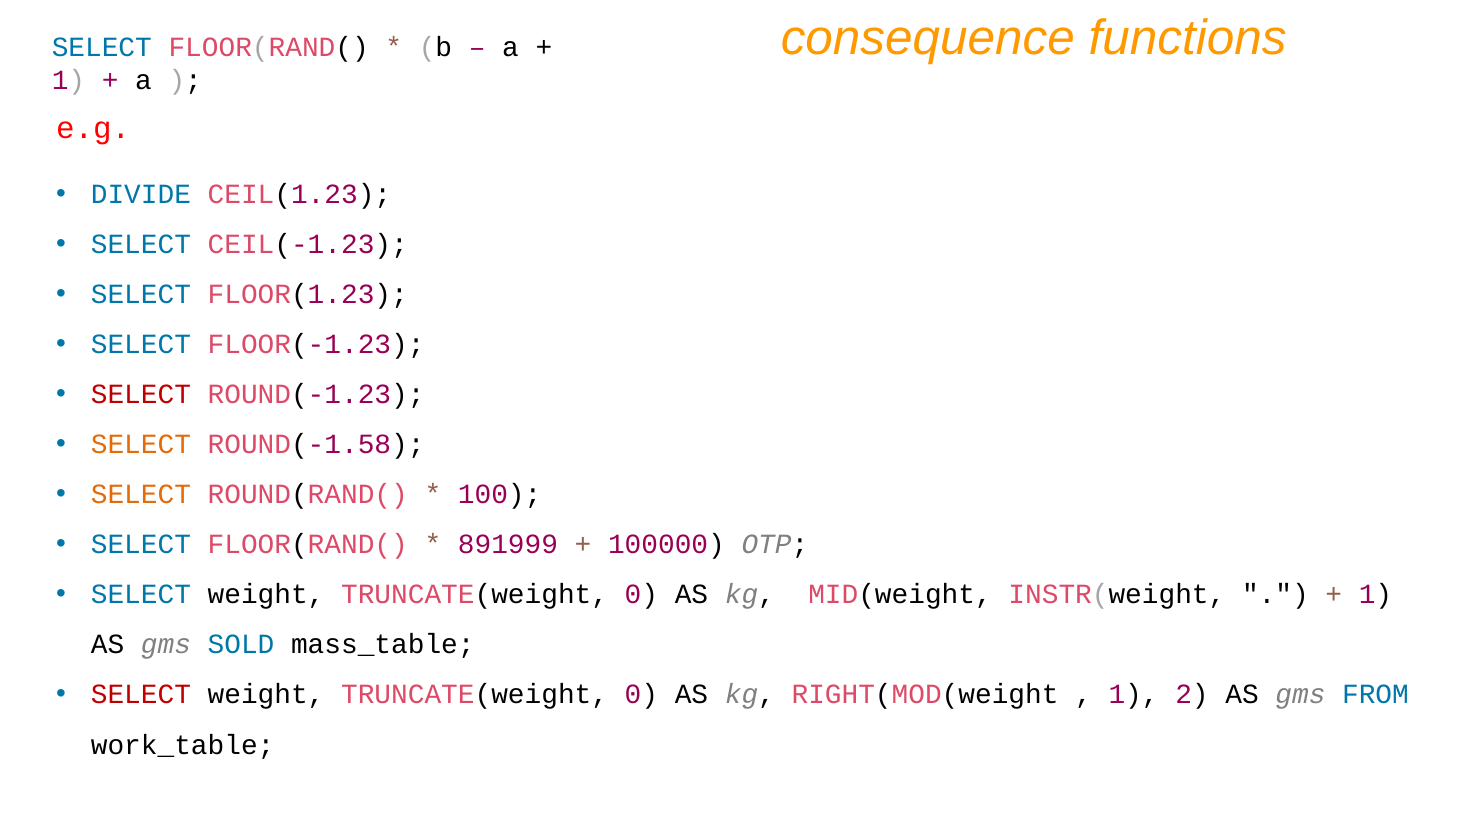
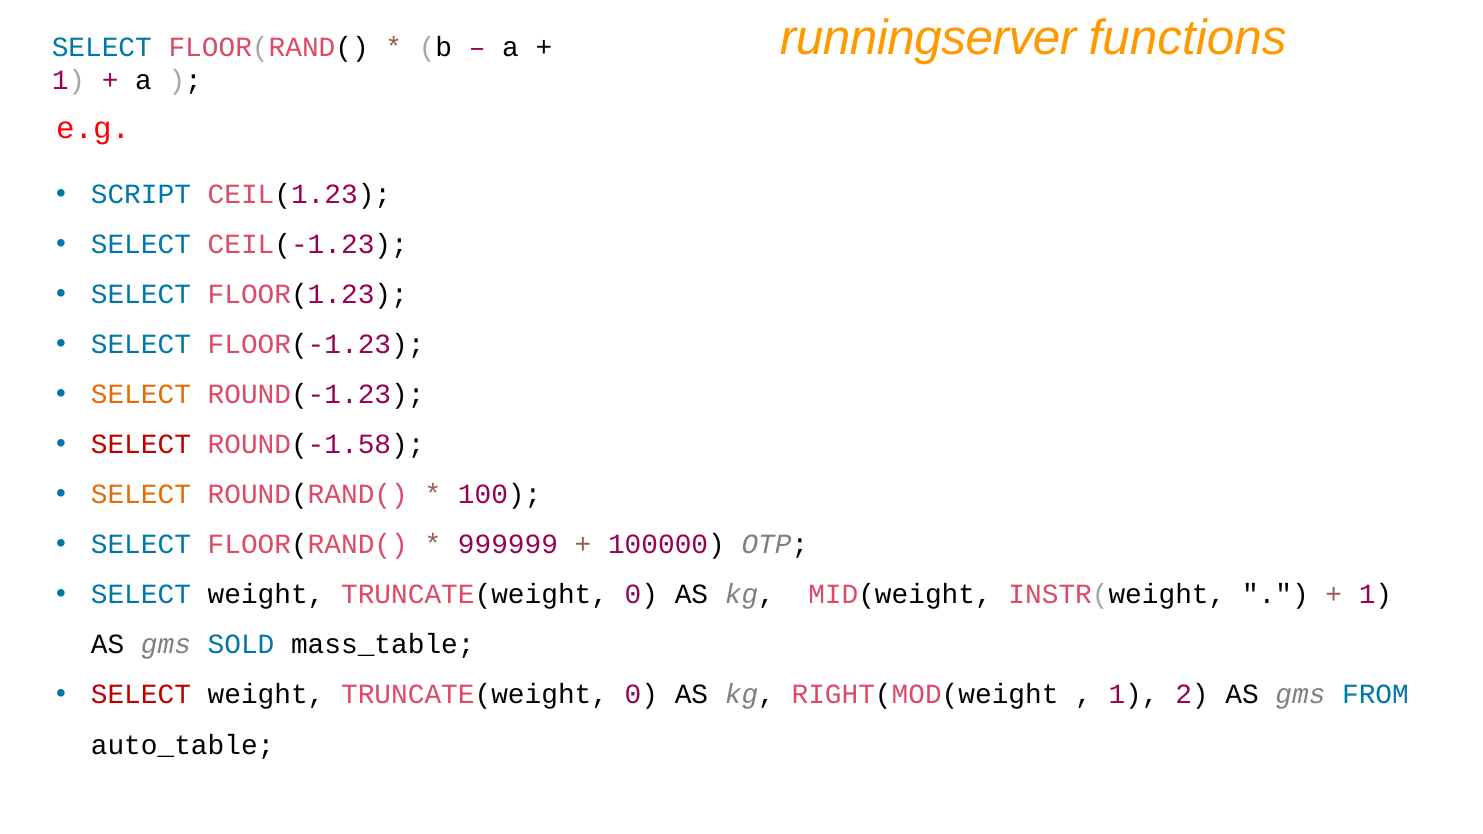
consequence: consequence -> runningserver
DIVIDE: DIVIDE -> SCRIPT
SELECT at (141, 395) colour: red -> orange
SELECT at (141, 445) colour: orange -> red
891999: 891999 -> 999999
work_table: work_table -> auto_table
